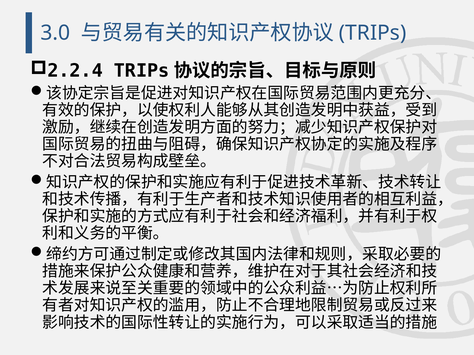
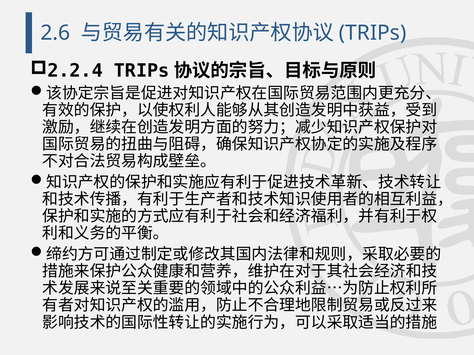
3.0: 3.0 -> 2.6
